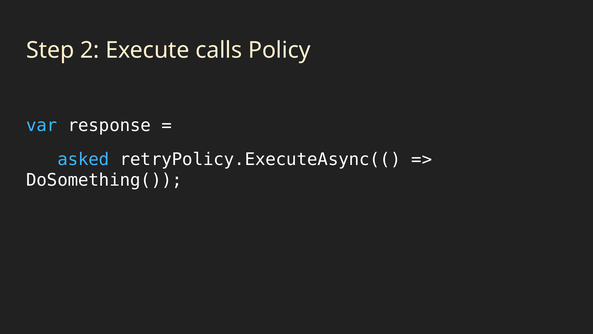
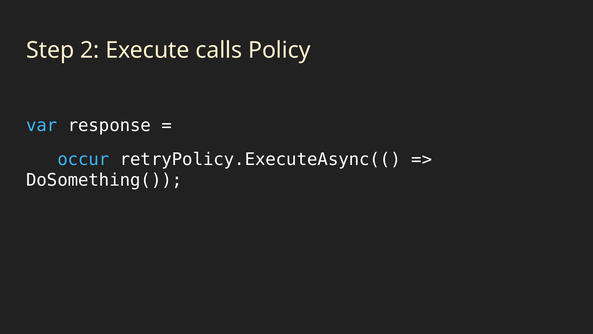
asked: asked -> occur
